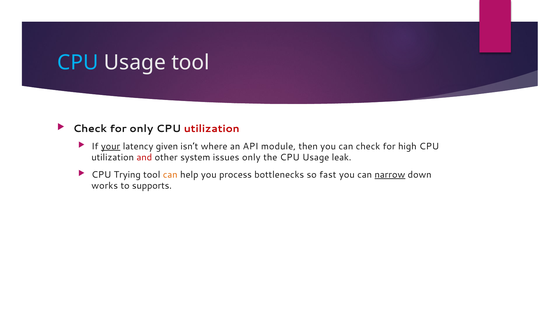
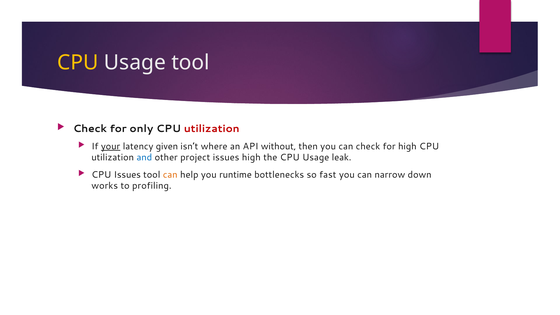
CPU at (78, 62) colour: light blue -> yellow
module: module -> without
and colour: red -> blue
system: system -> project
issues only: only -> high
CPU Trying: Trying -> Issues
process: process -> runtime
narrow underline: present -> none
supports: supports -> profiling
